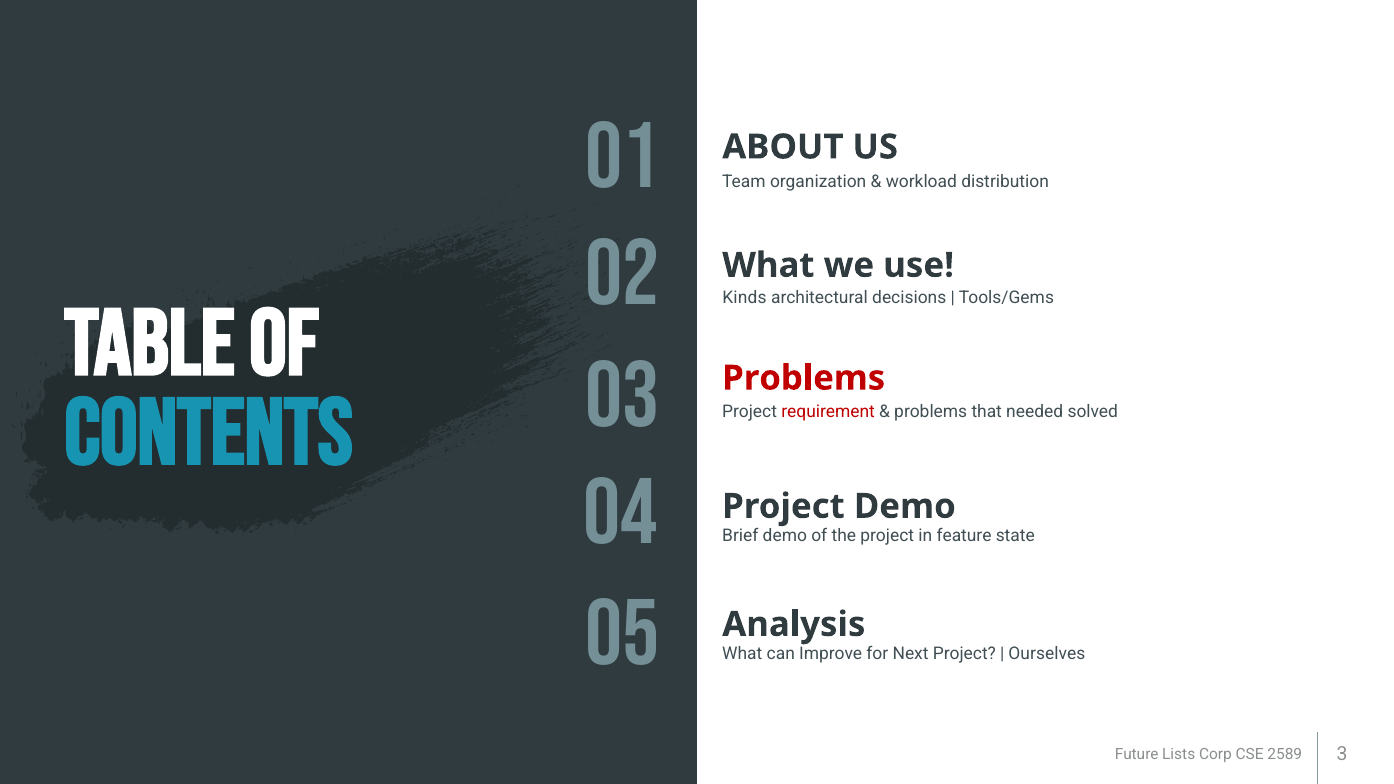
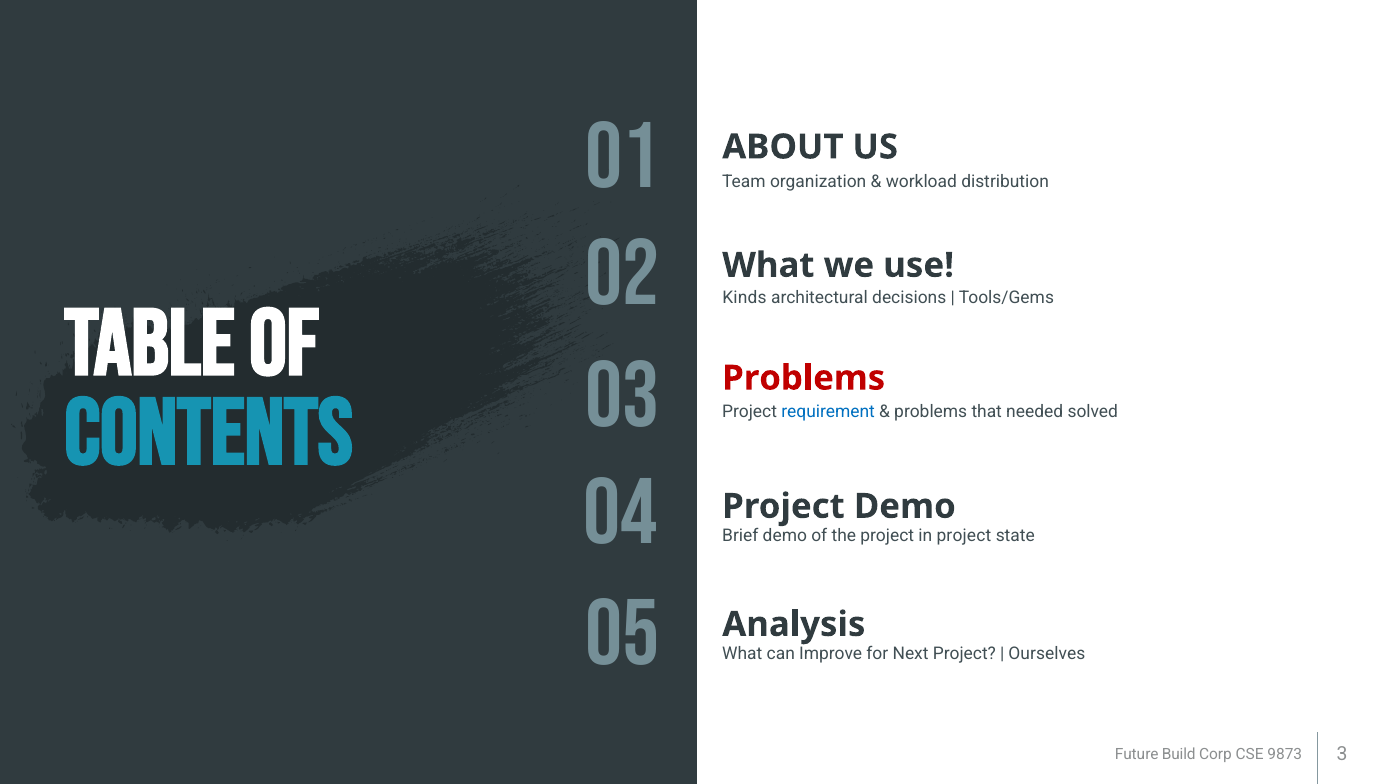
requirement colour: red -> blue
feature at (964, 536): feature -> project
Lists: Lists -> Build
2589: 2589 -> 9873
